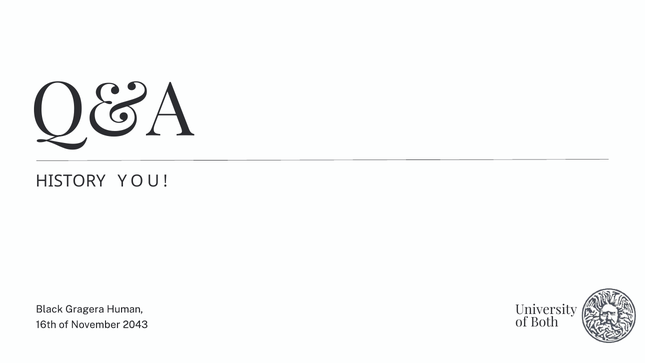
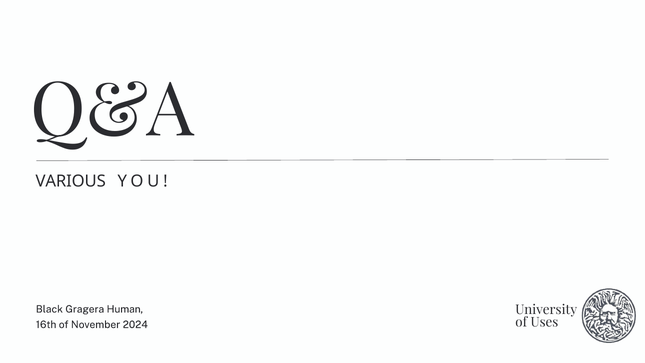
HISTORY: HISTORY -> VARIOUS
Both: Both -> Uses
2043: 2043 -> 2024
